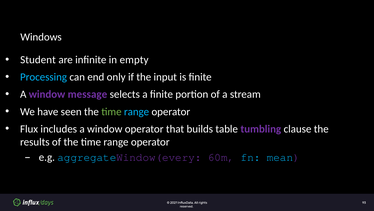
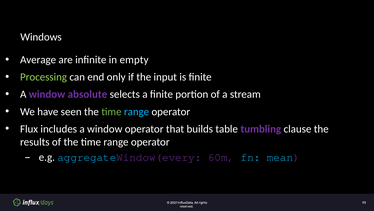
Student: Student -> Average
Processing colour: light blue -> light green
message: message -> absolute
